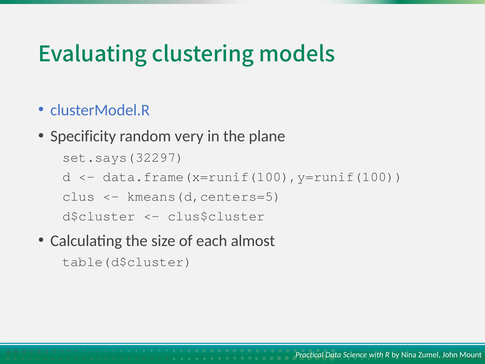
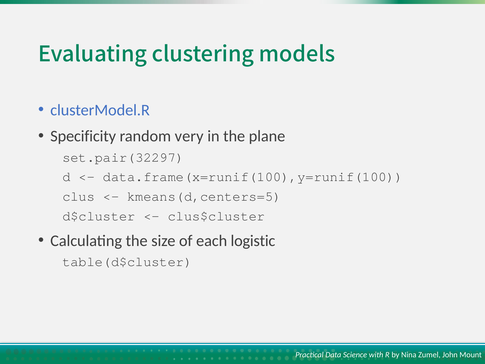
set.says(32297: set.says(32297 -> set.pair(32297
almost: almost -> logistic
